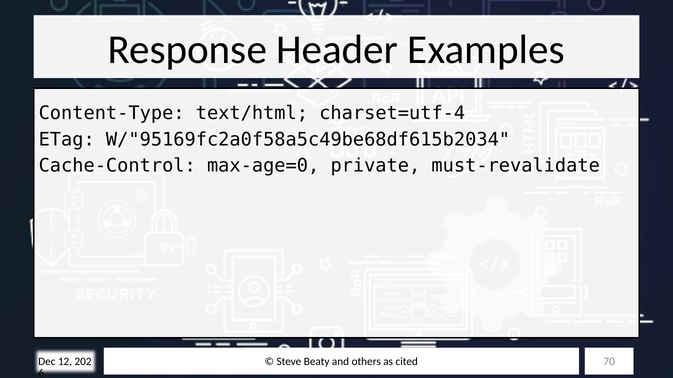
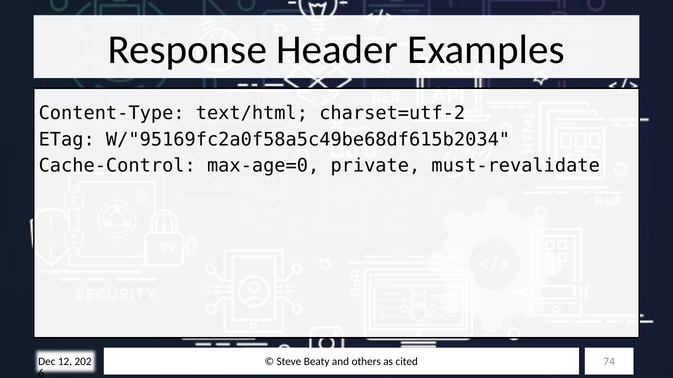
charset=utf-4: charset=utf-4 -> charset=utf-2
70: 70 -> 74
